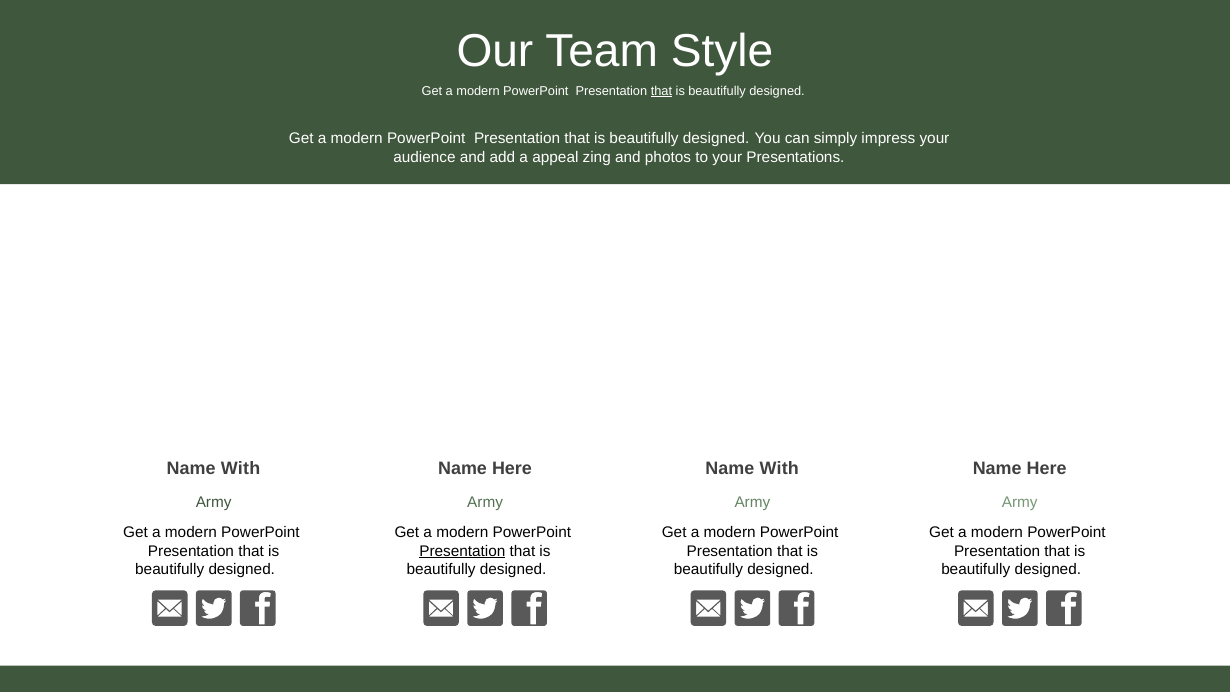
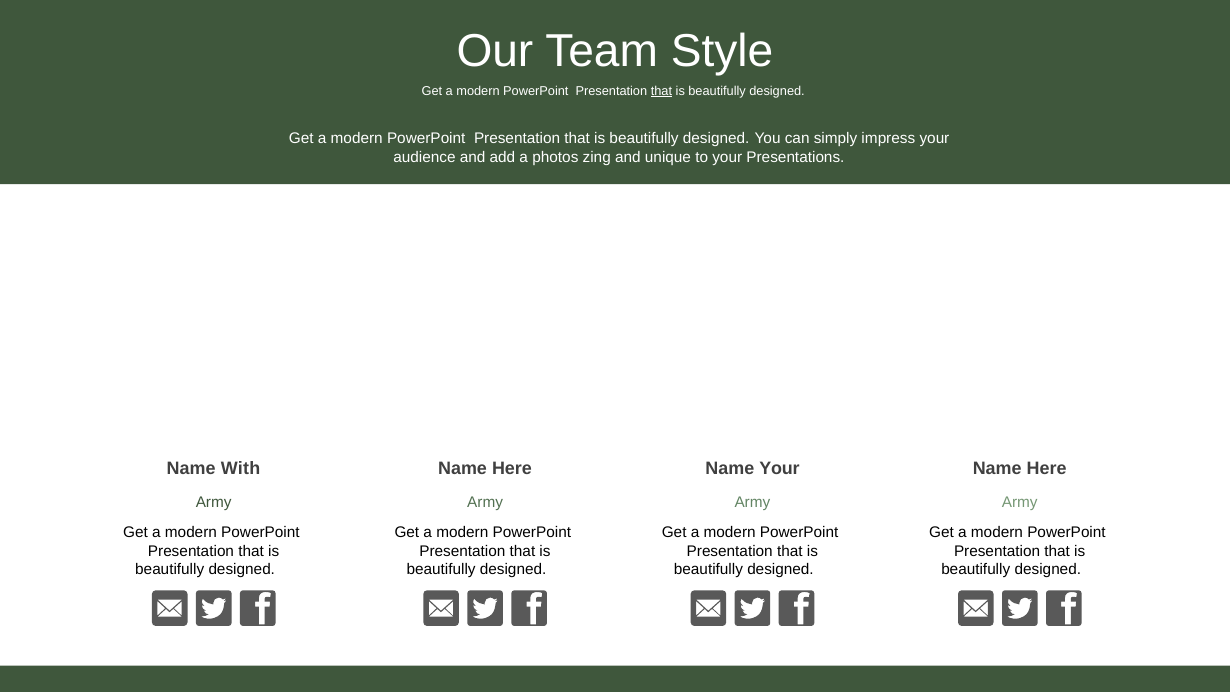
appeal: appeal -> photos
photos: photos -> unique
With at (779, 468): With -> Your
Presentation at (462, 551) underline: present -> none
